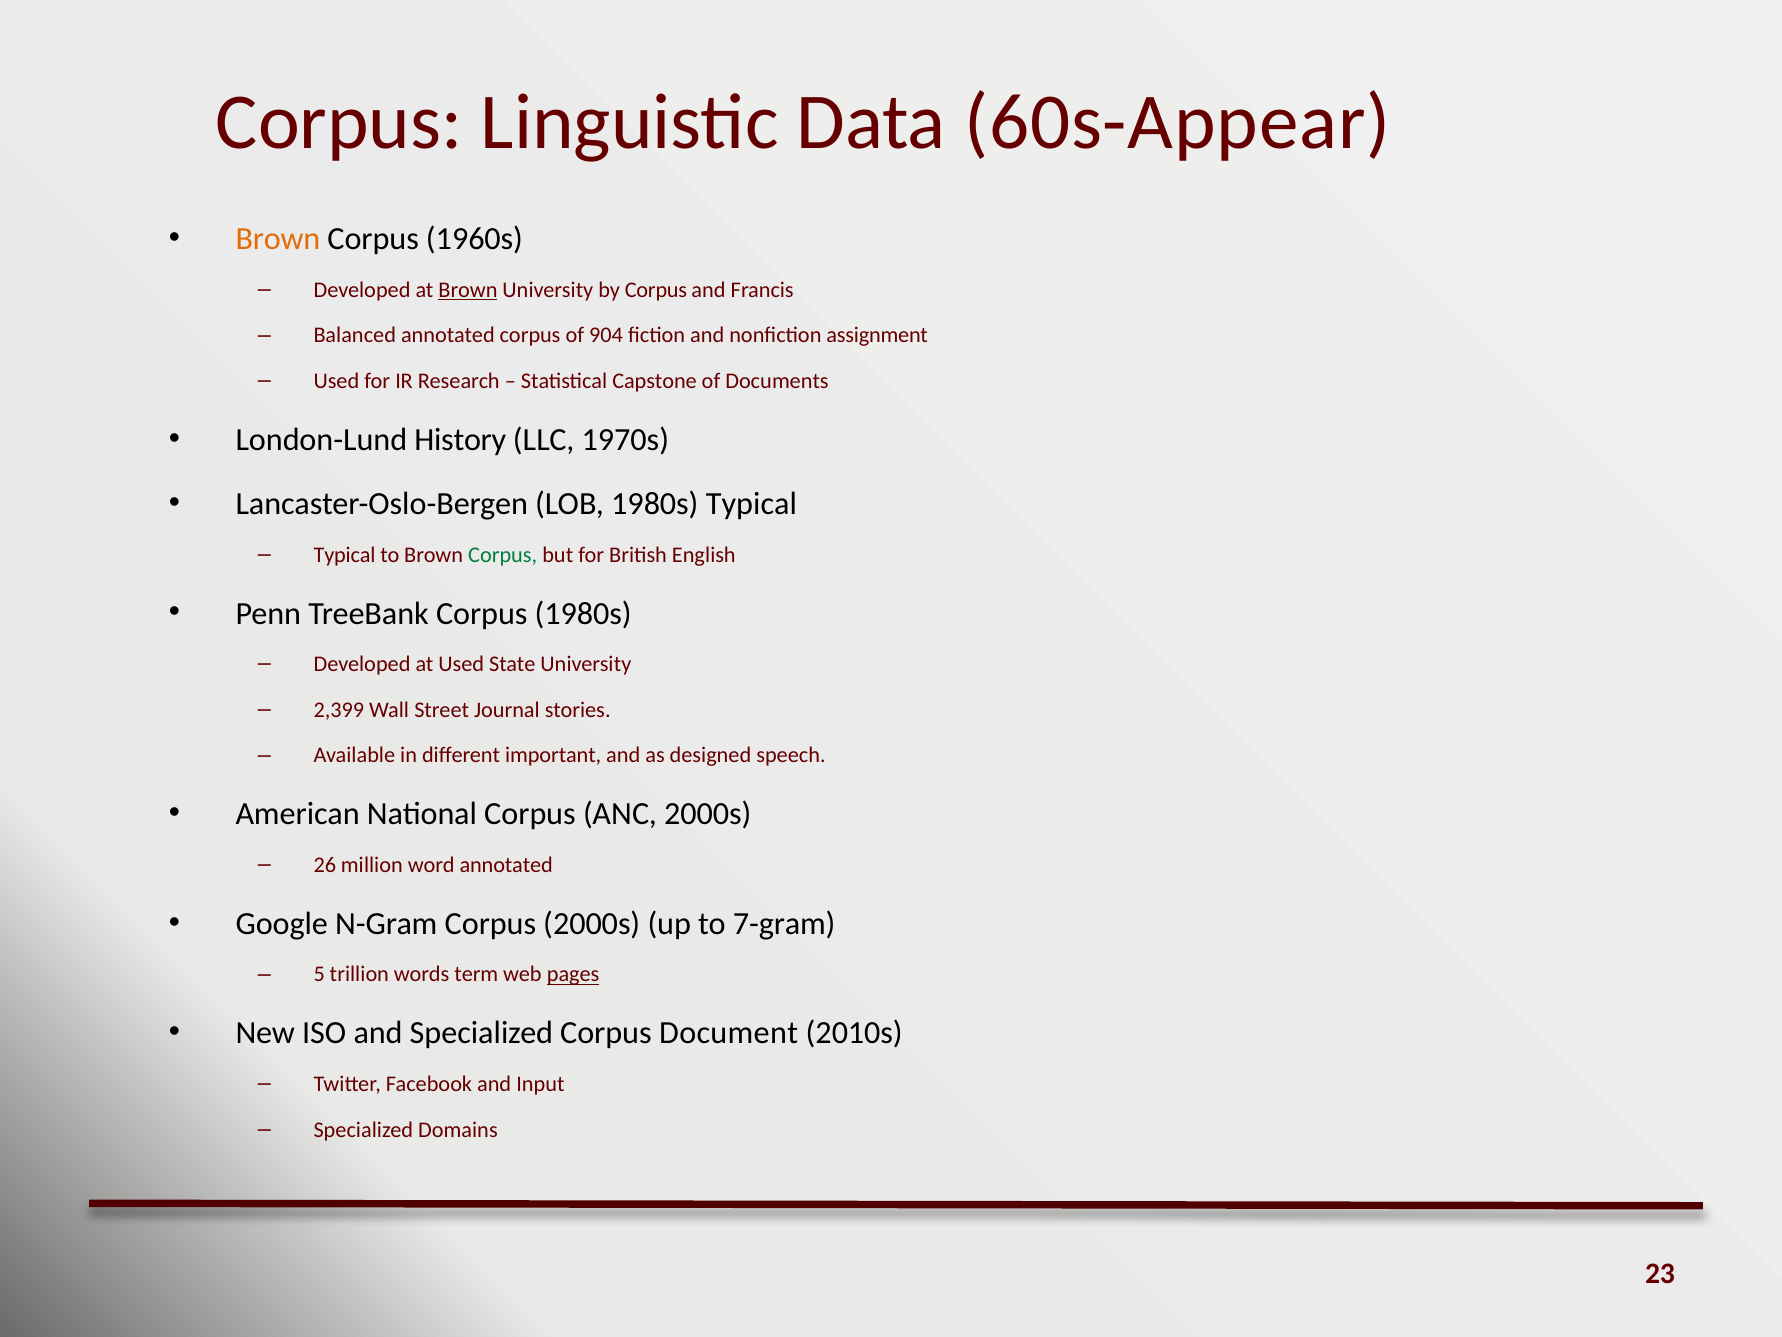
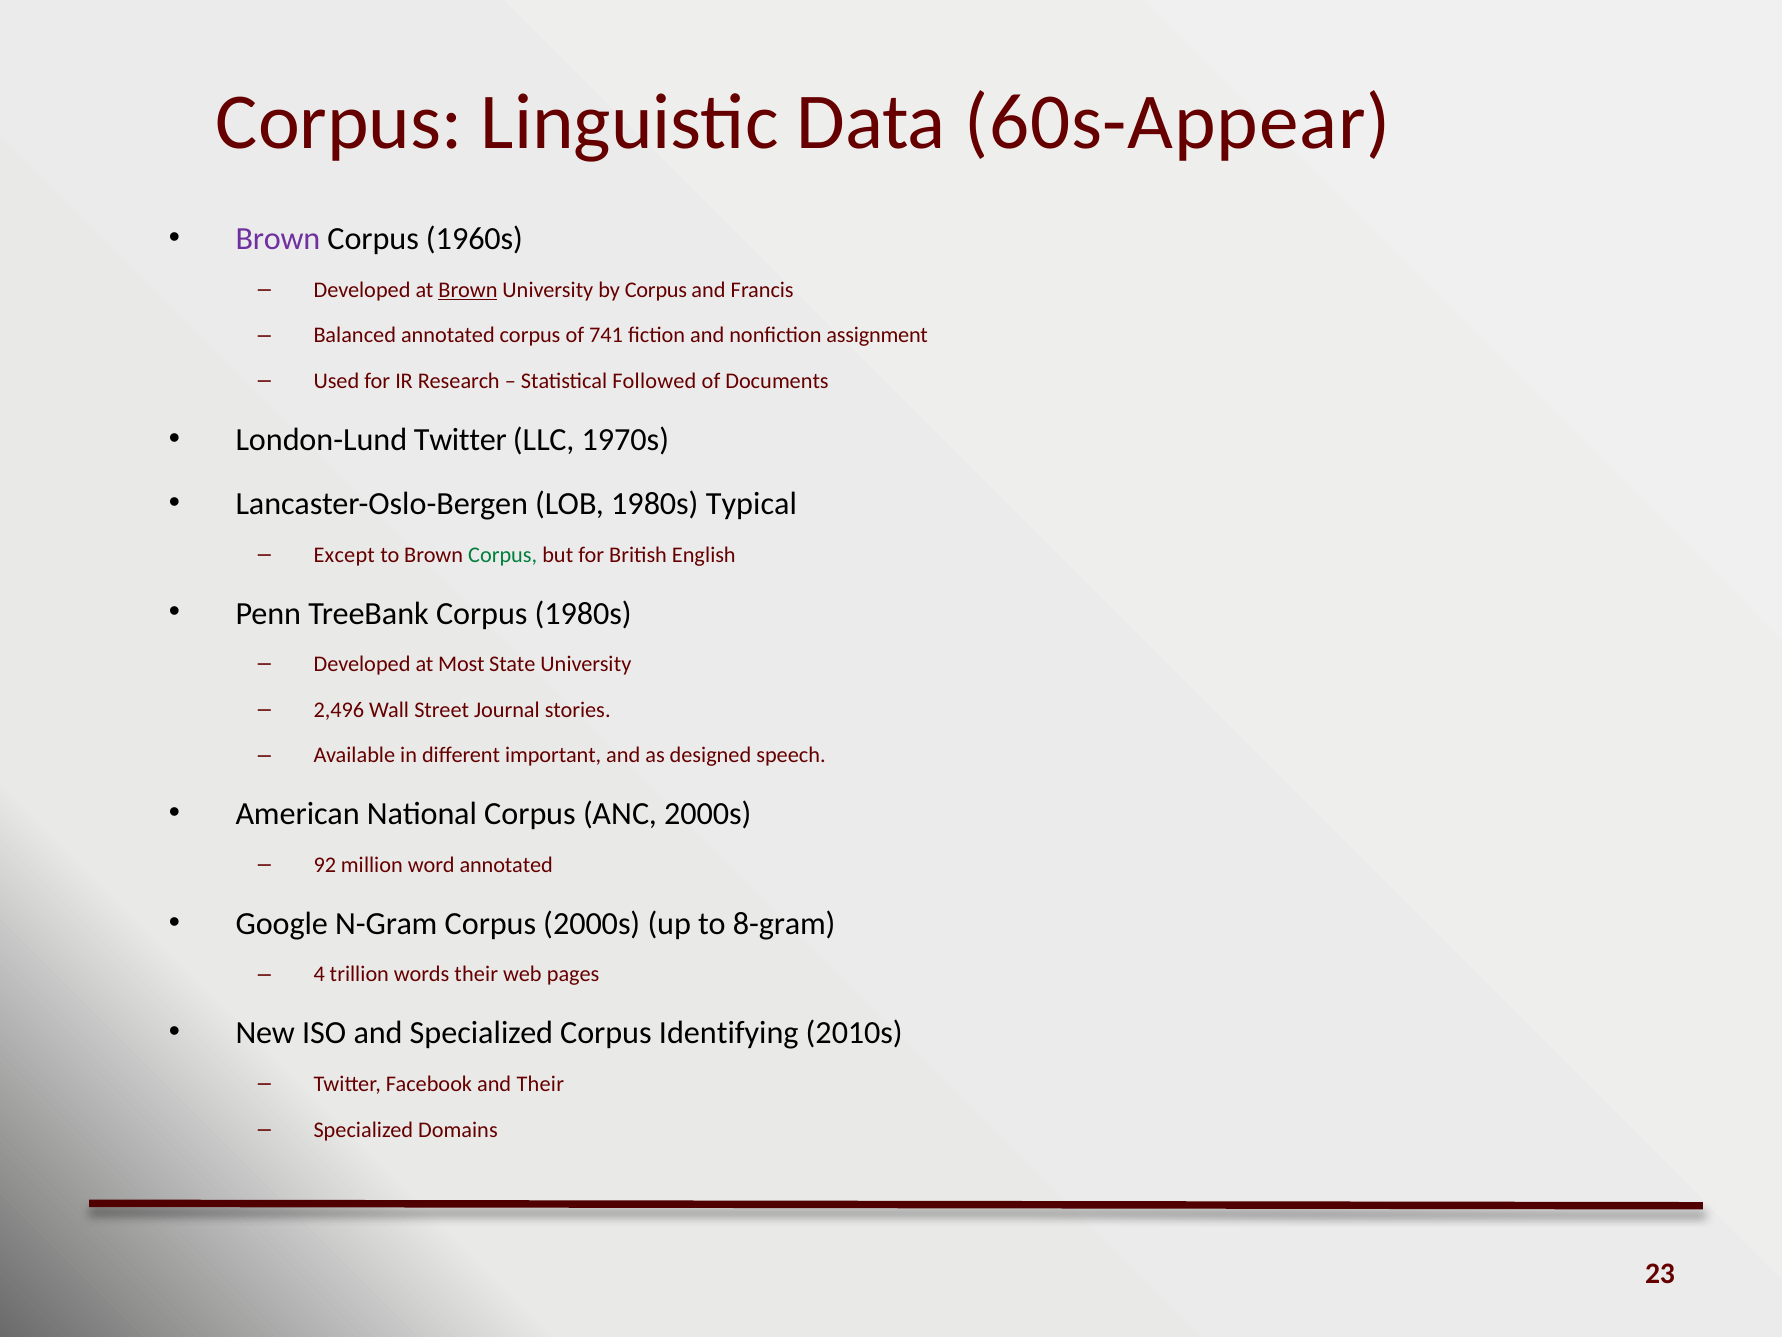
Brown at (278, 239) colour: orange -> purple
904: 904 -> 741
Capstone: Capstone -> Followed
London-Lund History: History -> Twitter
Typical at (344, 554): Typical -> Except
at Used: Used -> Most
2,399: 2,399 -> 2,496
26: 26 -> 92
7-gram: 7-gram -> 8-gram
5: 5 -> 4
words term: term -> their
pages underline: present -> none
Document: Document -> Identifying
and Input: Input -> Their
